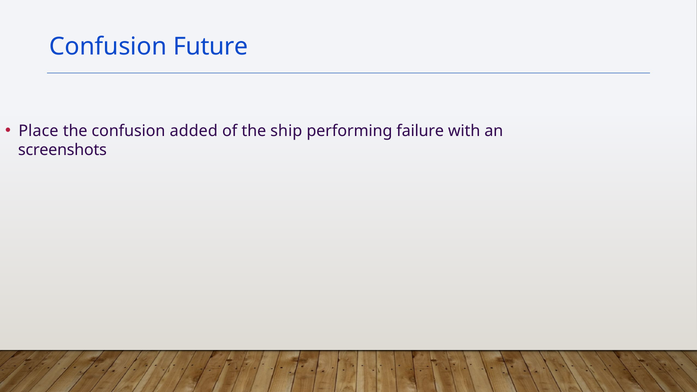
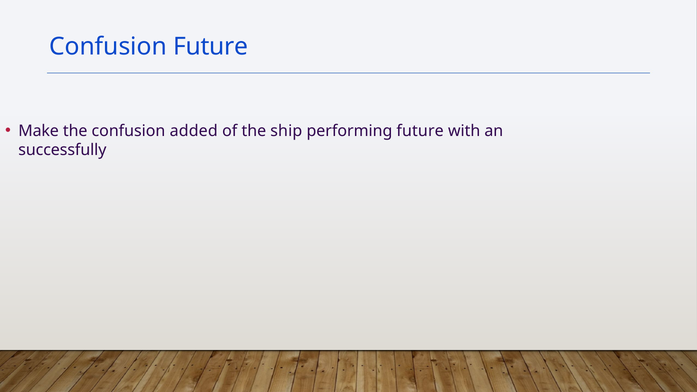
Place: Place -> Make
performing failure: failure -> future
screenshots: screenshots -> successfully
